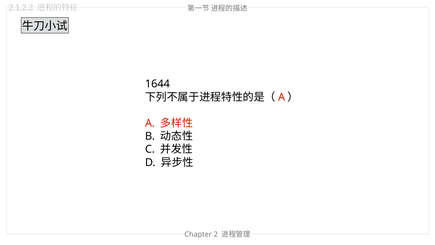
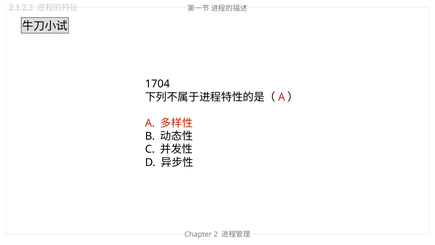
1644: 1644 -> 1704
